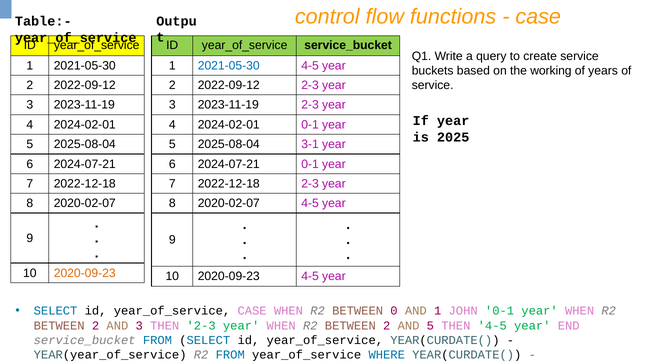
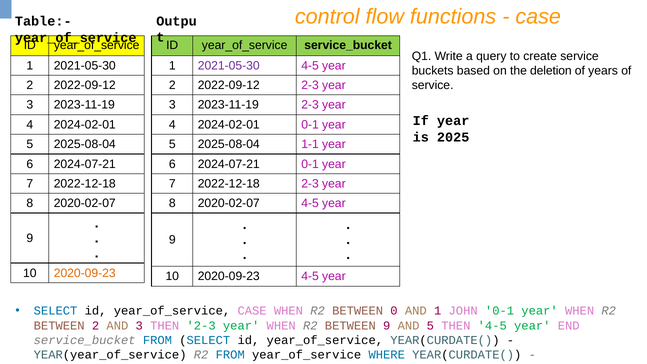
2021-05-30 at (229, 66) colour: blue -> purple
working: working -> deletion
3-1: 3-1 -> 1-1
2 at (387, 325): 2 -> 9
